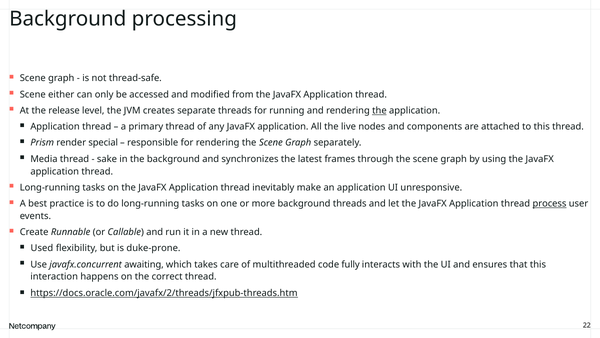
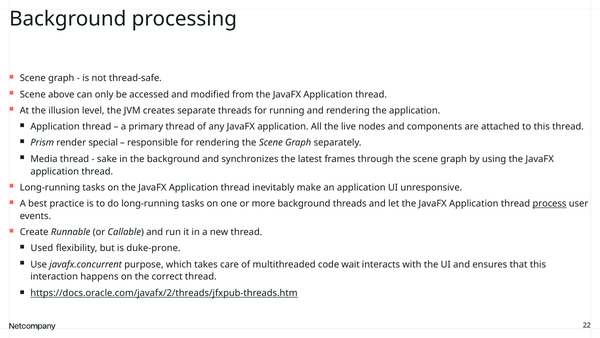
either: either -> above
release: release -> illusion
the at (379, 110) underline: present -> none
awaiting: awaiting -> purpose
fully: fully -> wait
